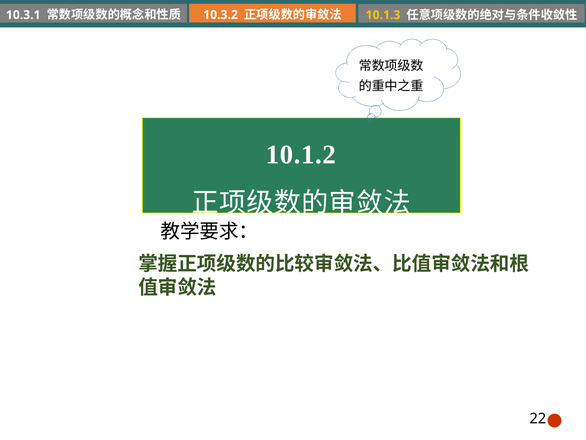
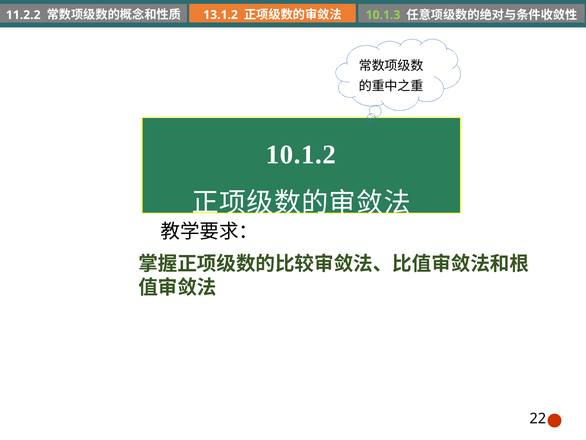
10.3.2: 10.3.2 -> 13.1.2
10.3.1: 10.3.1 -> 11.2.2
10.1.3 colour: yellow -> light green
